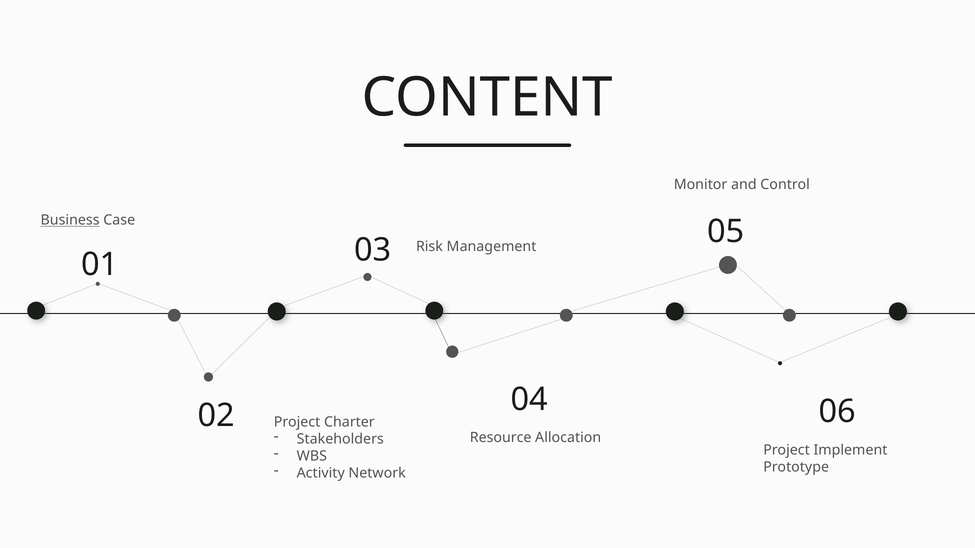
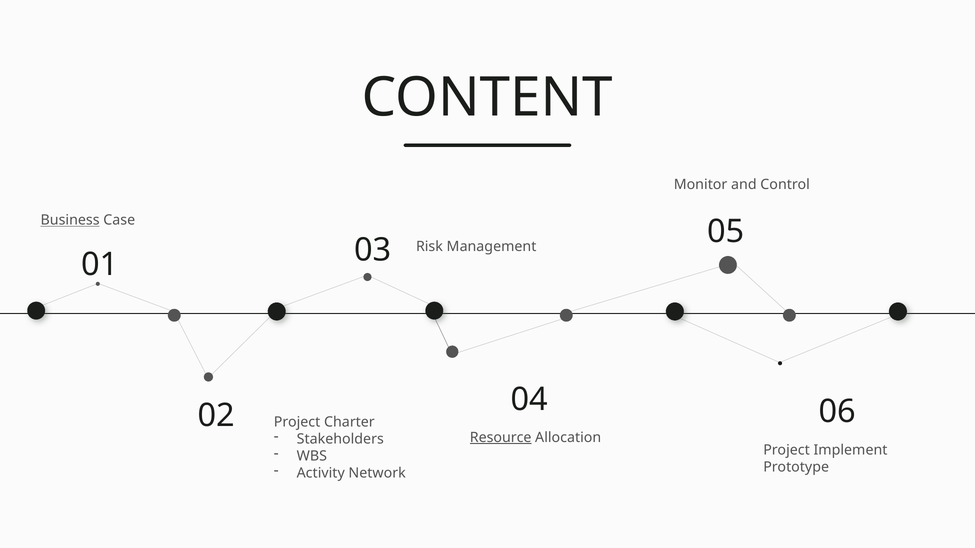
Resource underline: none -> present
